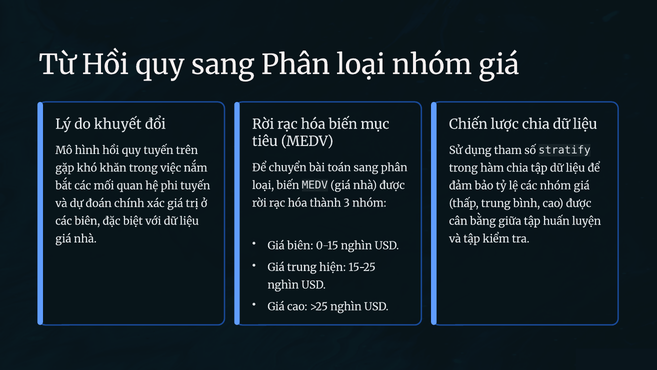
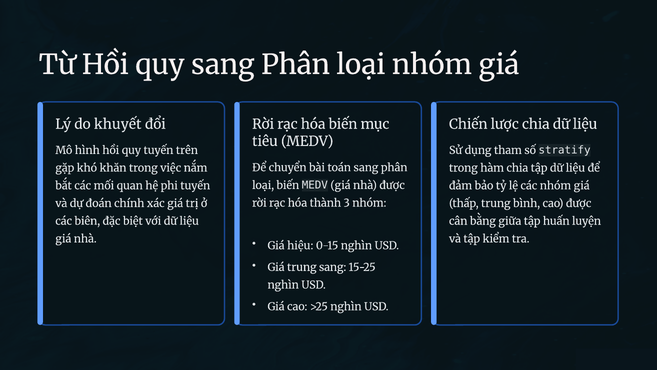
Giá biên: biên -> hiệu
trung hiện: hiện -> sang
